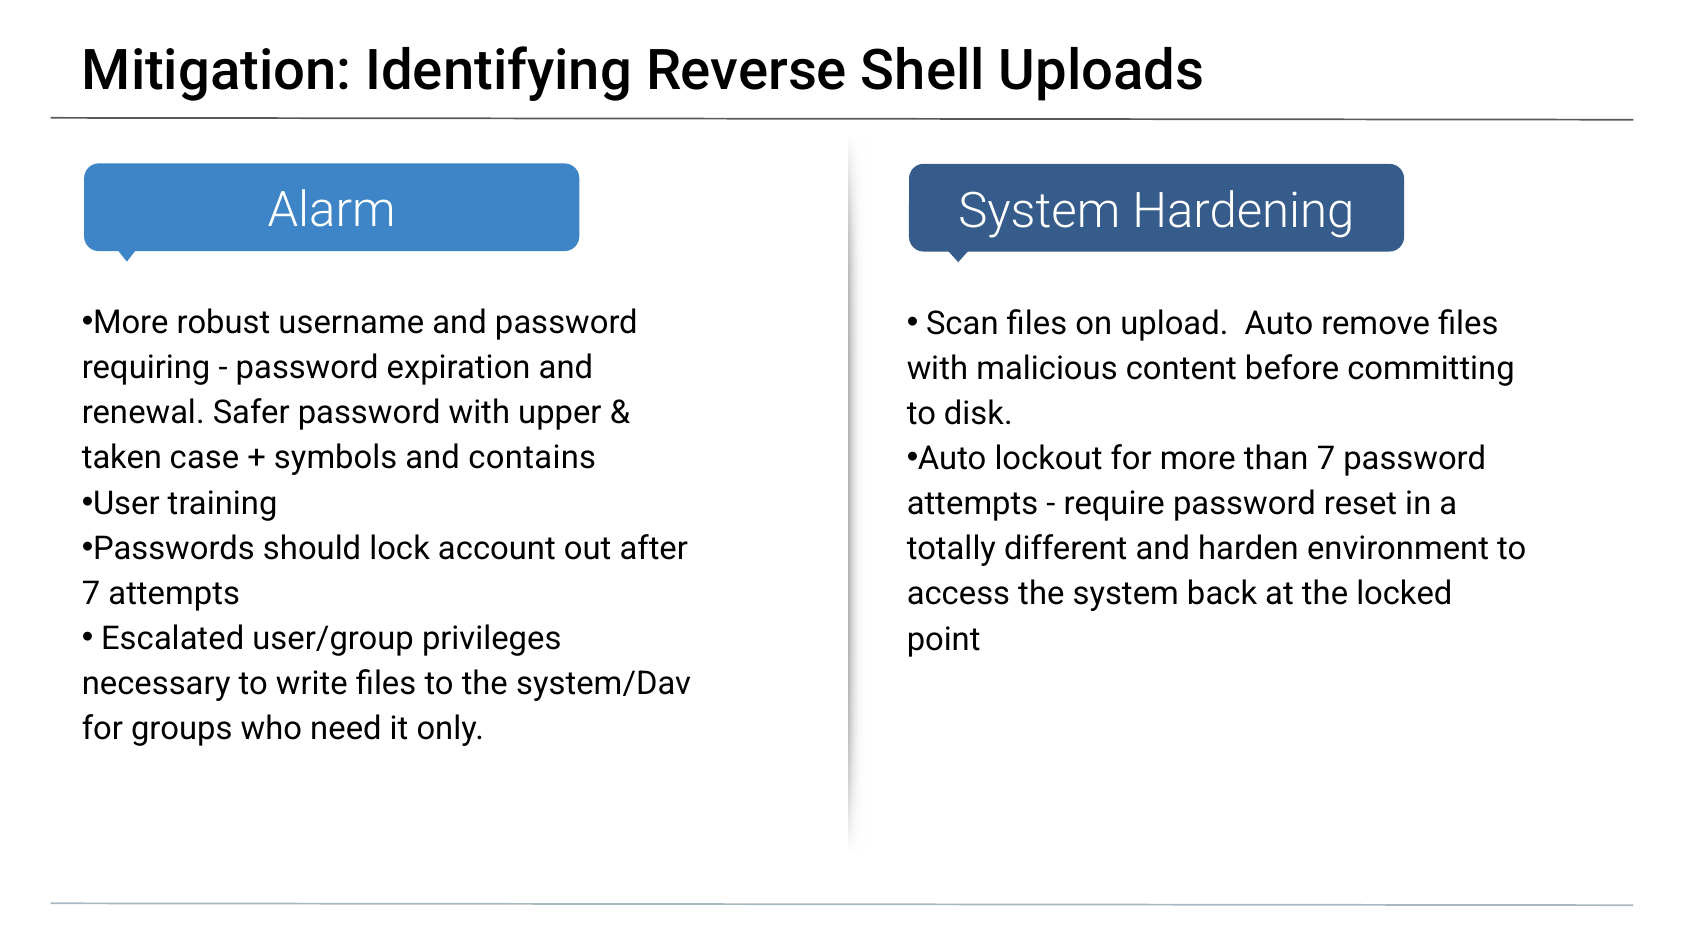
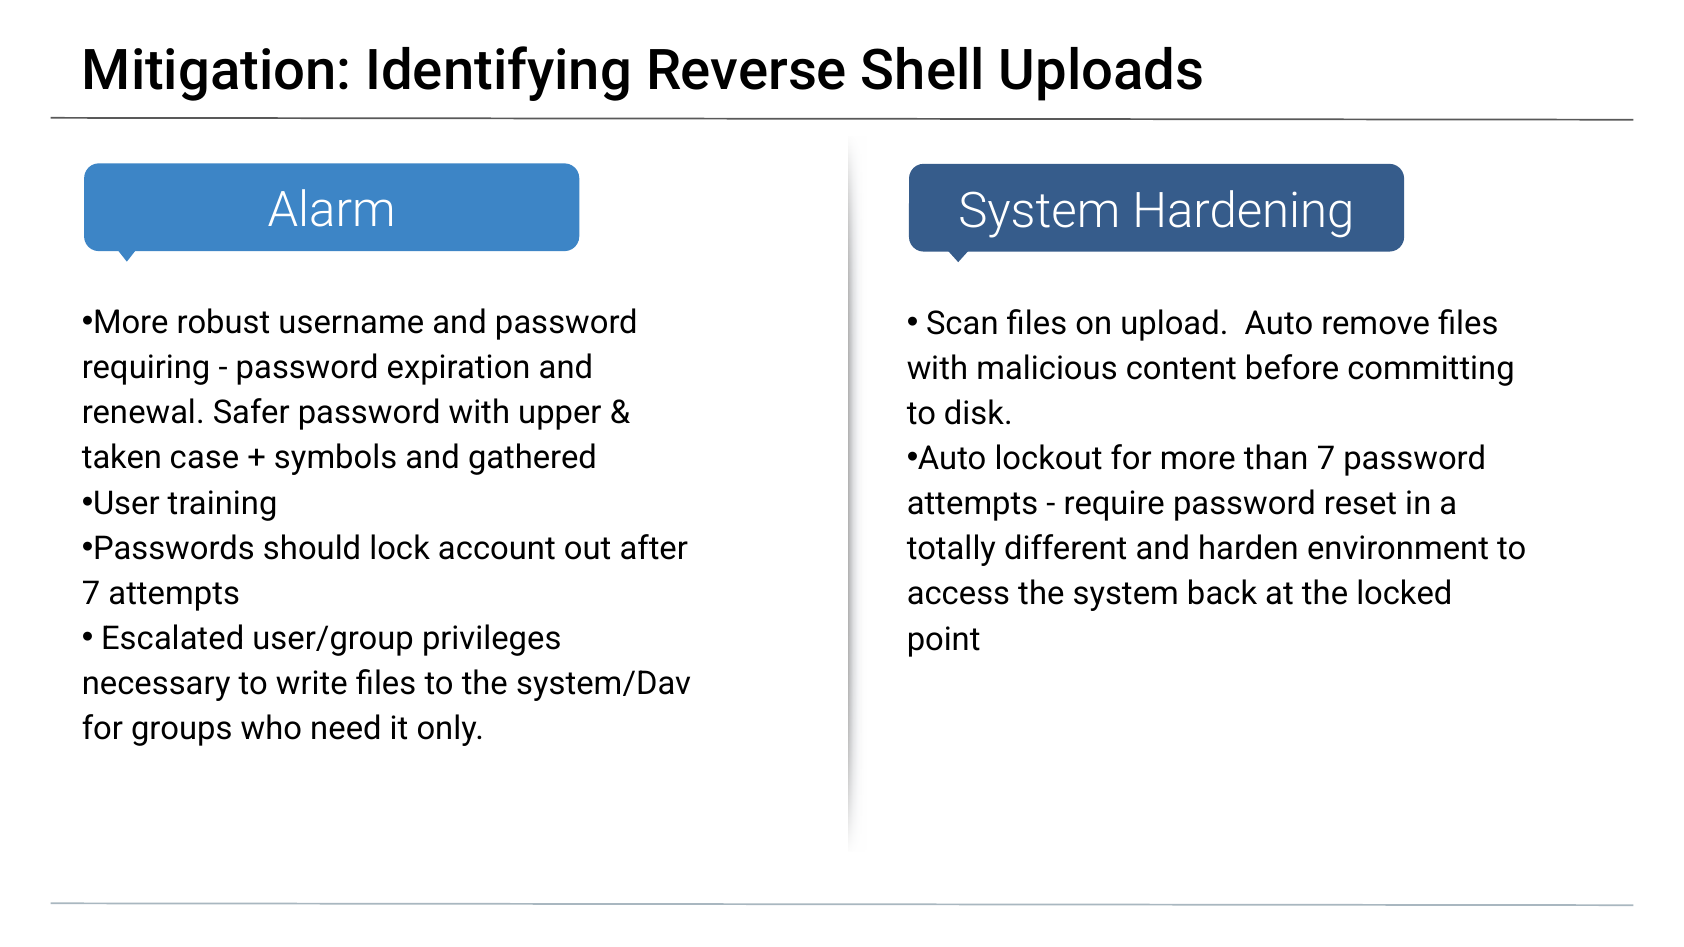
contains: contains -> gathered
